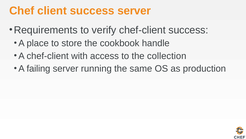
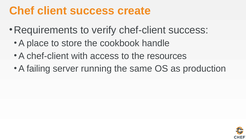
success server: server -> create
collection: collection -> resources
